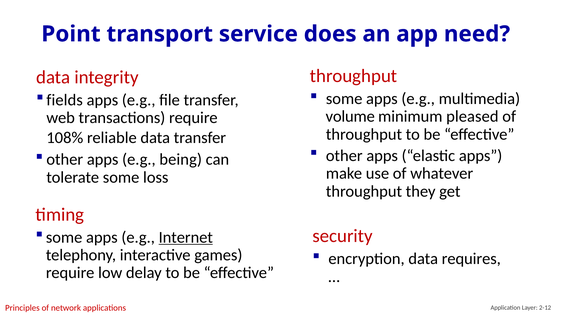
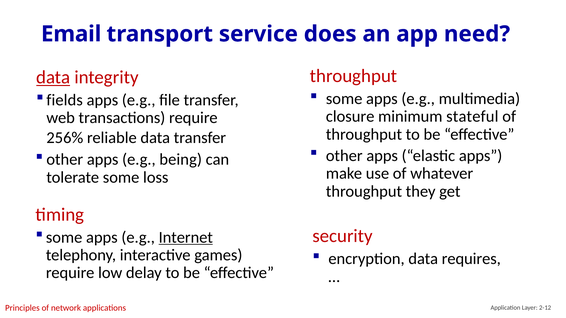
Point: Point -> Email
data at (53, 77) underline: none -> present
volume: volume -> closure
pleased: pleased -> stateful
108%: 108% -> 256%
